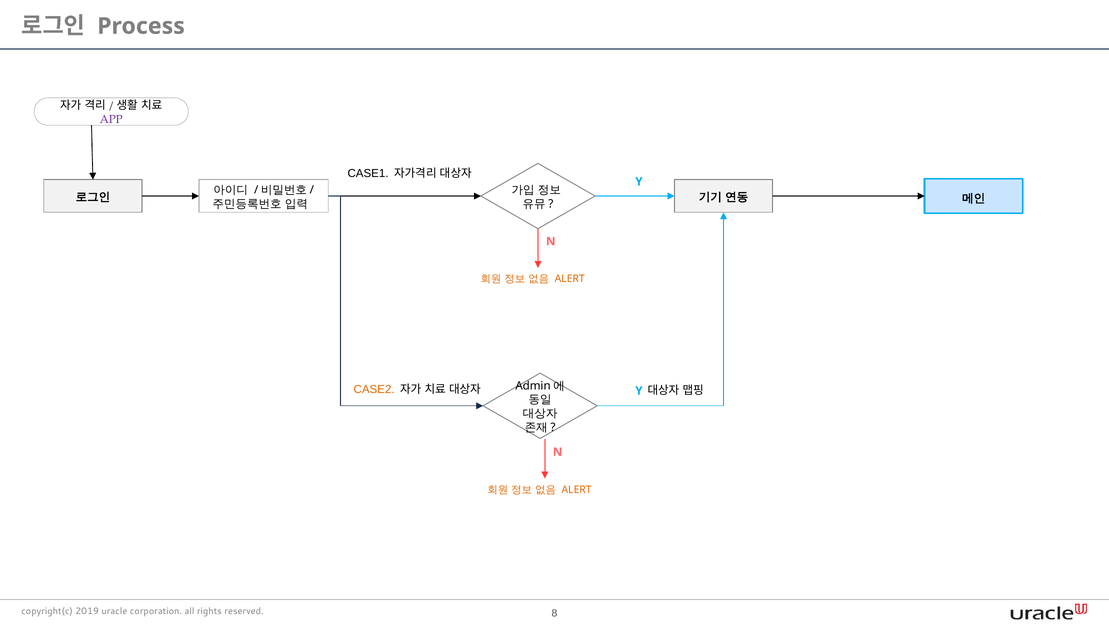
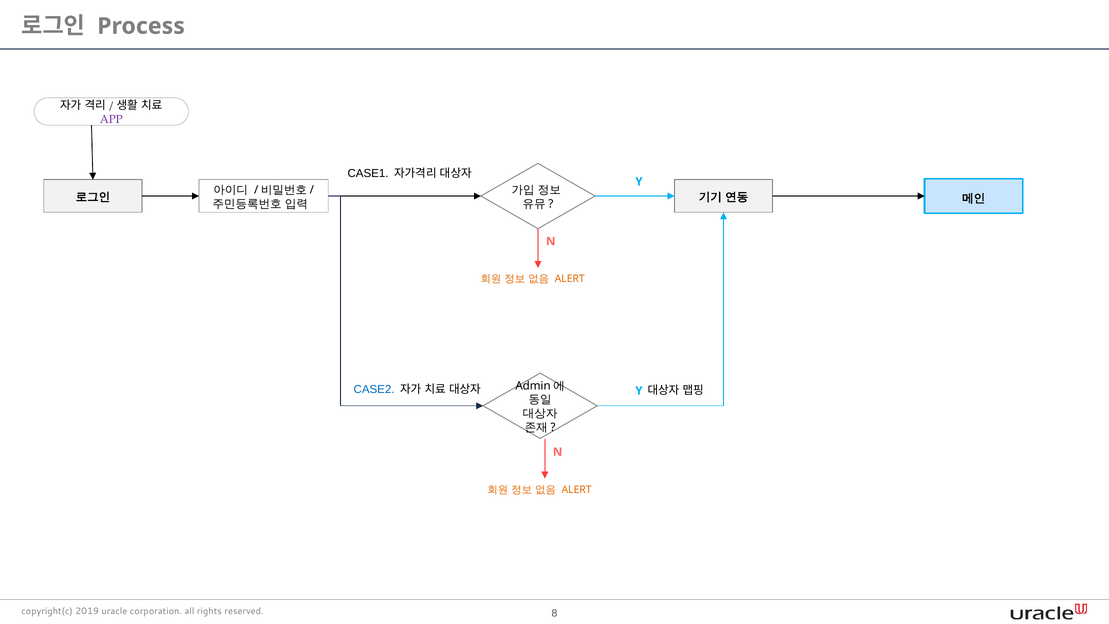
CASE2 colour: orange -> blue
